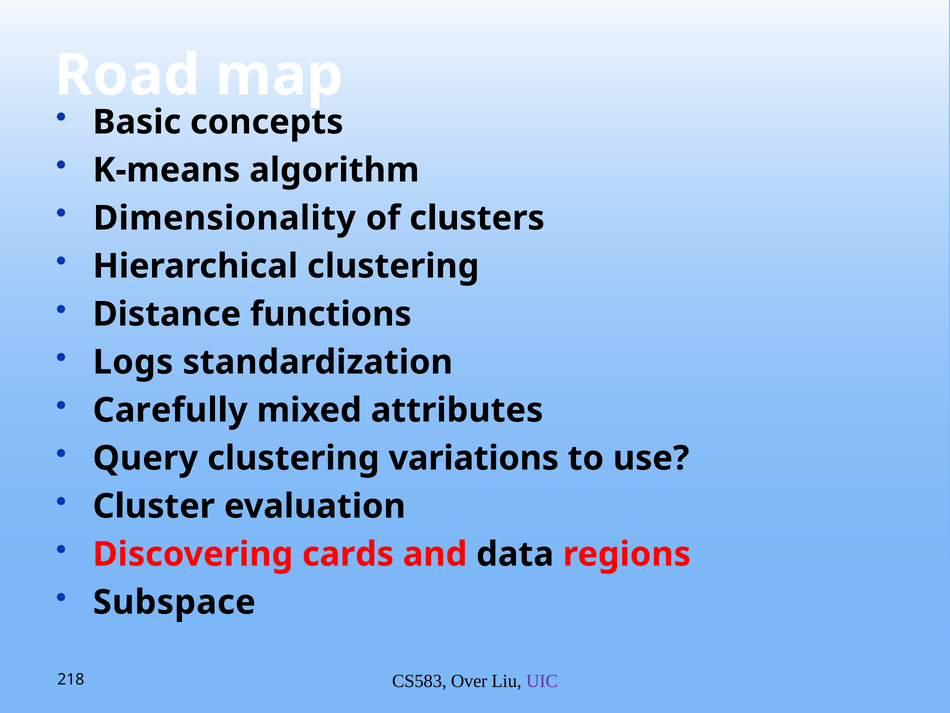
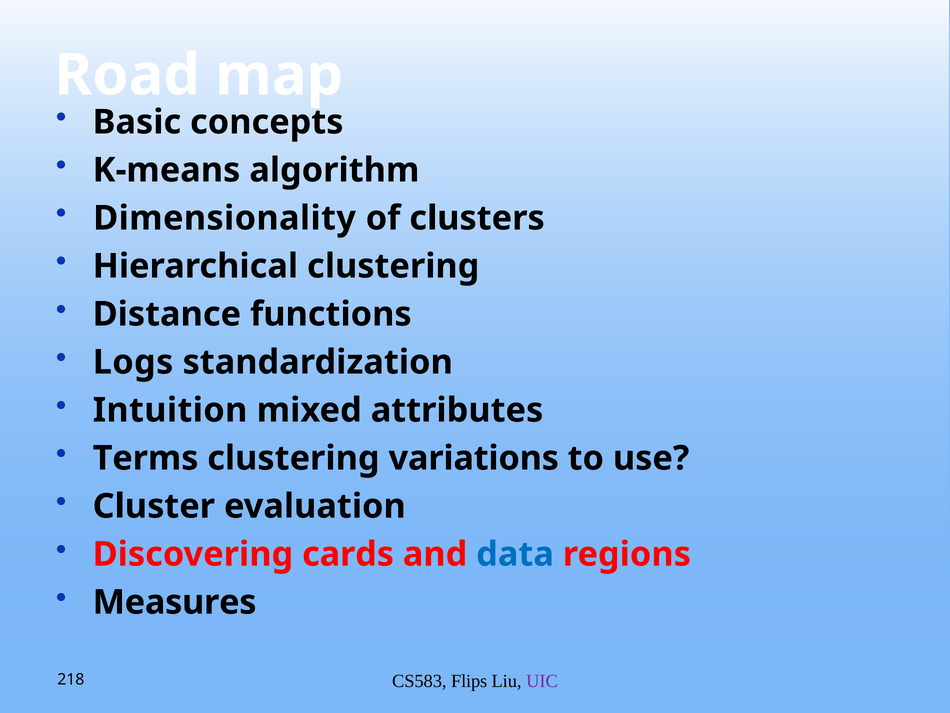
Carefully: Carefully -> Intuition
Query: Query -> Terms
data colour: black -> blue
Subspace: Subspace -> Measures
Over: Over -> Flips
